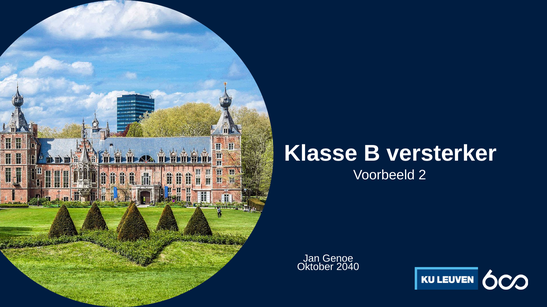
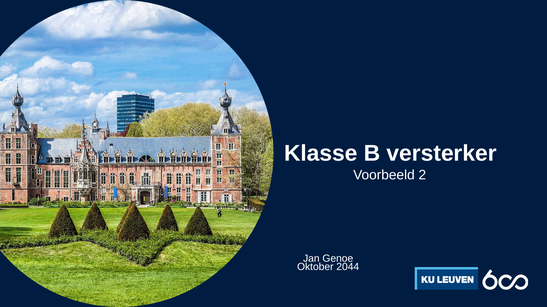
2040: 2040 -> 2044
